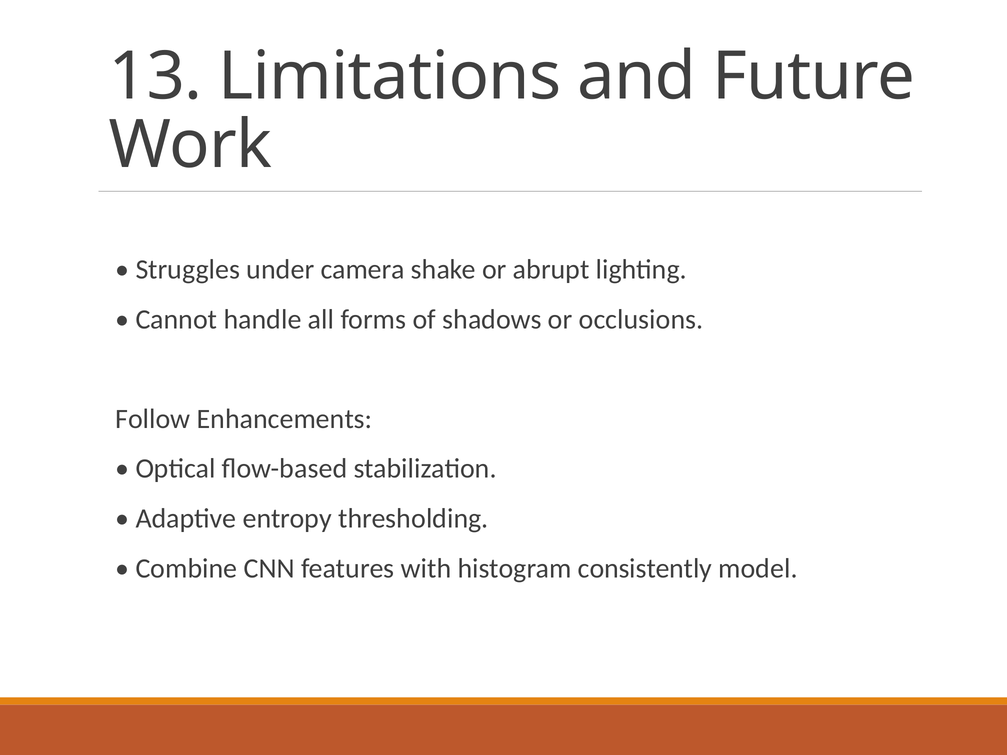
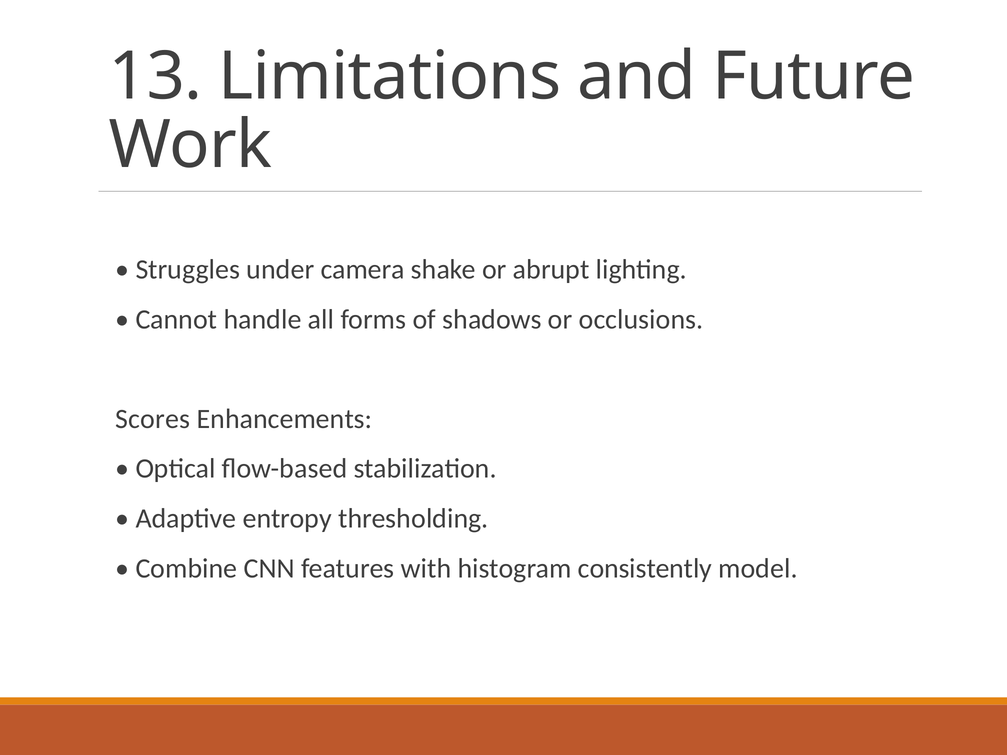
Follow: Follow -> Scores
